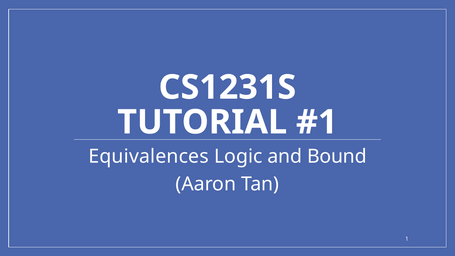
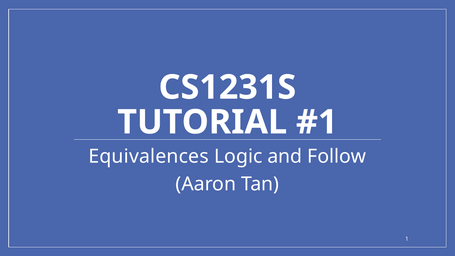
Bound: Bound -> Follow
